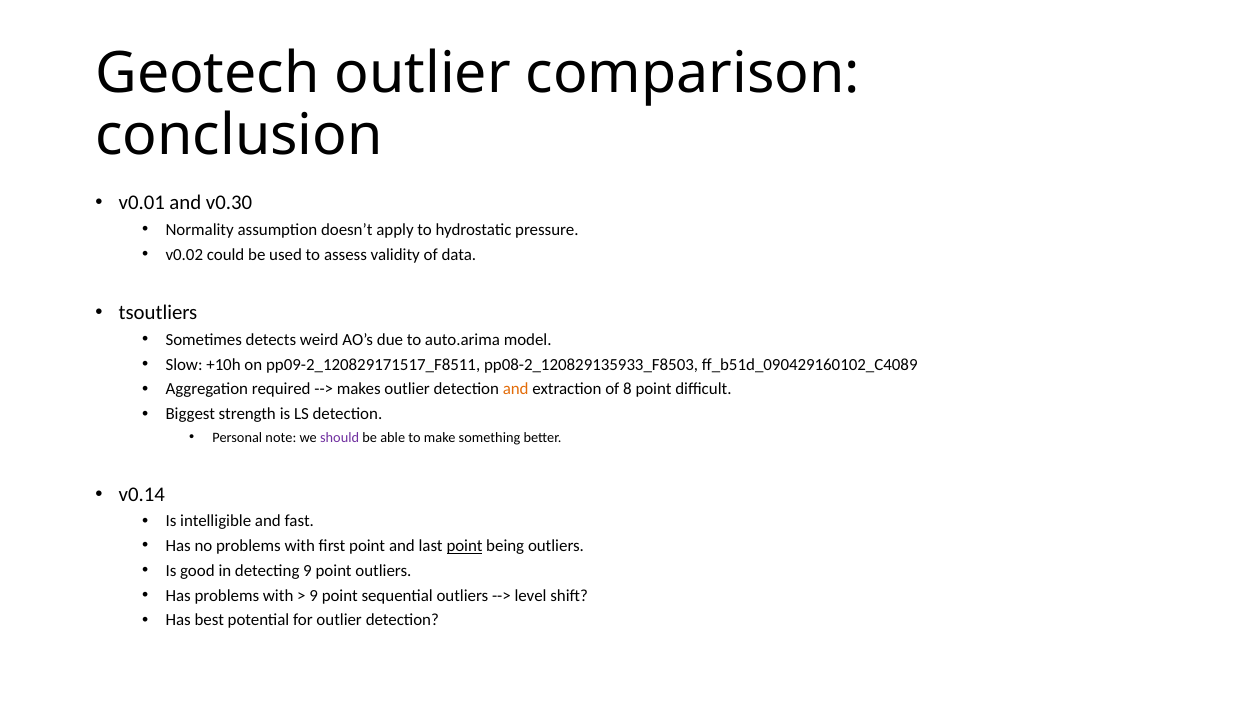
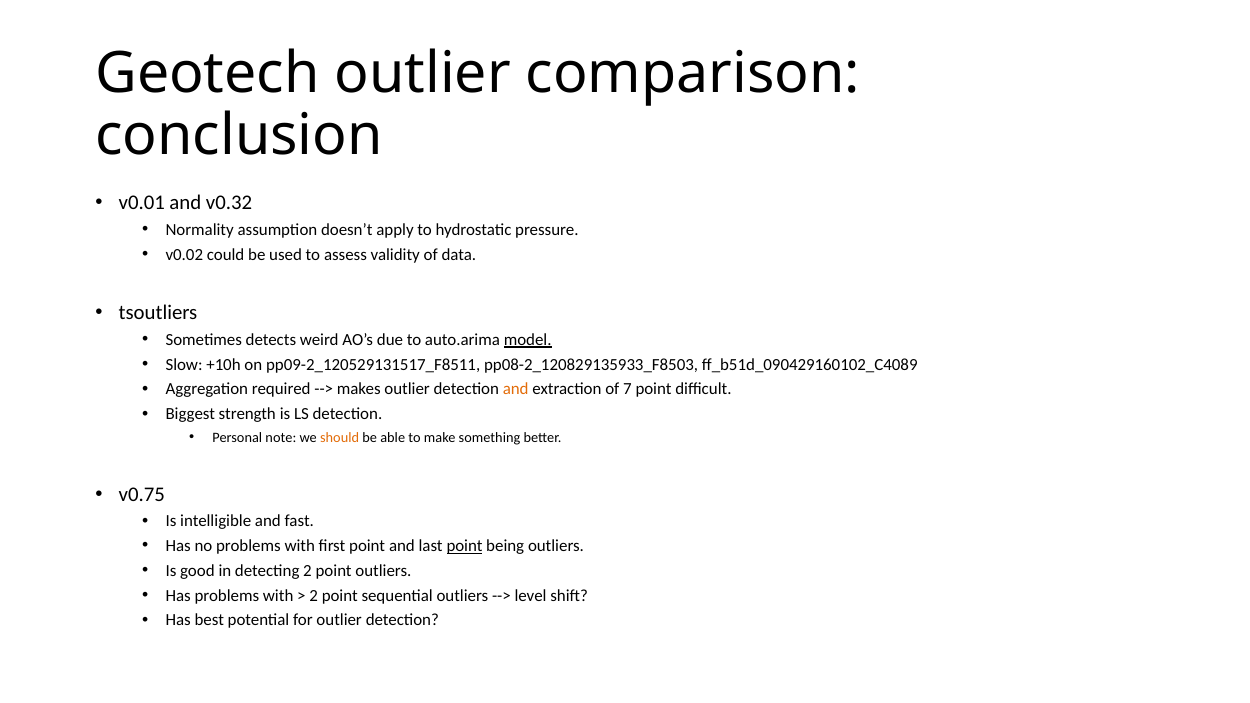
v0.30: v0.30 -> v0.32
model underline: none -> present
pp09-2_120829171517_F8511: pp09-2_120829171517_F8511 -> pp09-2_120529131517_F8511
8: 8 -> 7
should colour: purple -> orange
v0.14: v0.14 -> v0.75
detecting 9: 9 -> 2
9 at (314, 596): 9 -> 2
